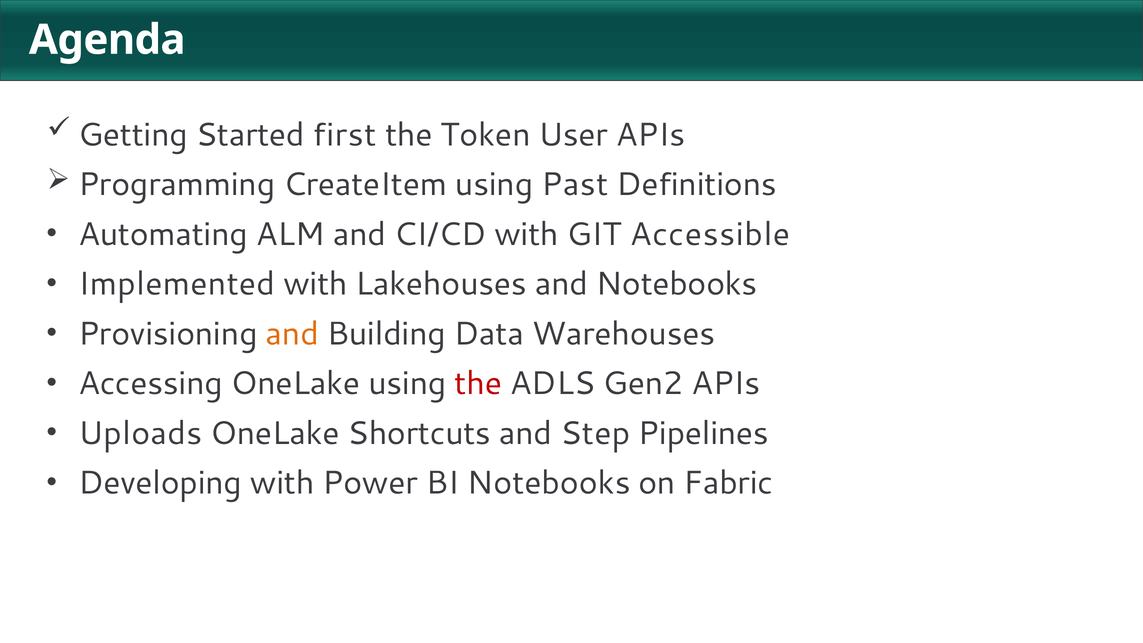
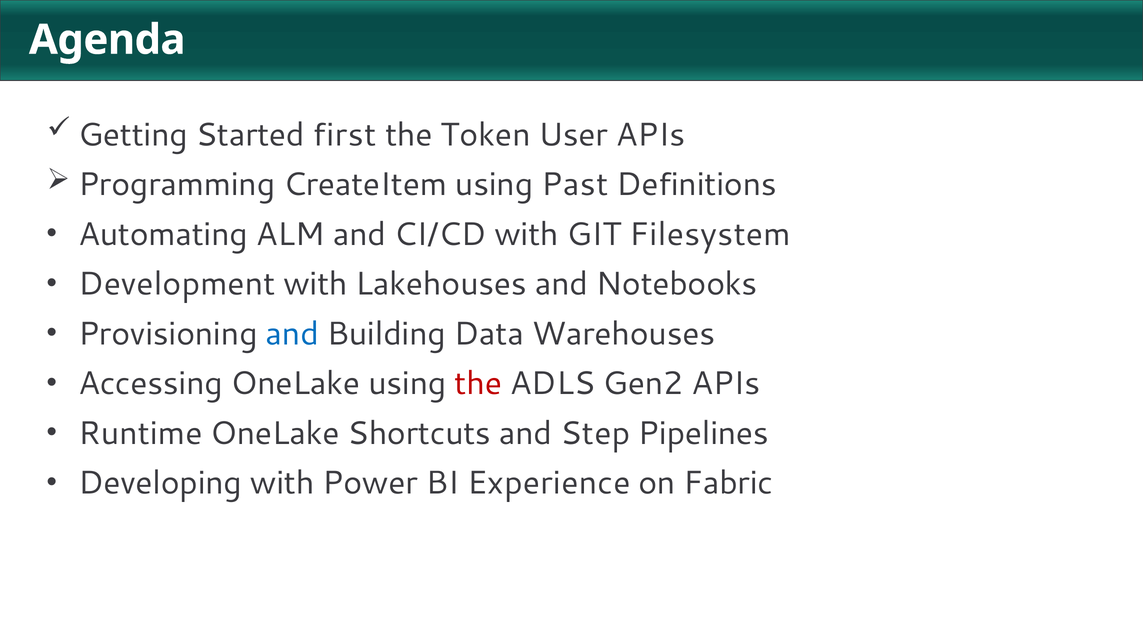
Accessible: Accessible -> Filesystem
Implemented: Implemented -> Development
and at (292, 334) colour: orange -> blue
Uploads: Uploads -> Runtime
BI Notebooks: Notebooks -> Experience
